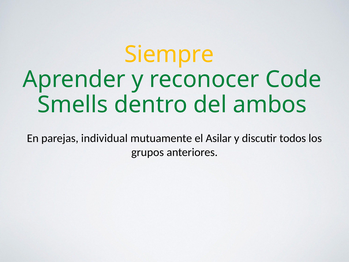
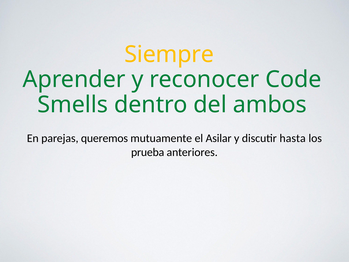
individual: individual -> queremos
todos: todos -> hasta
grupos: grupos -> prueba
